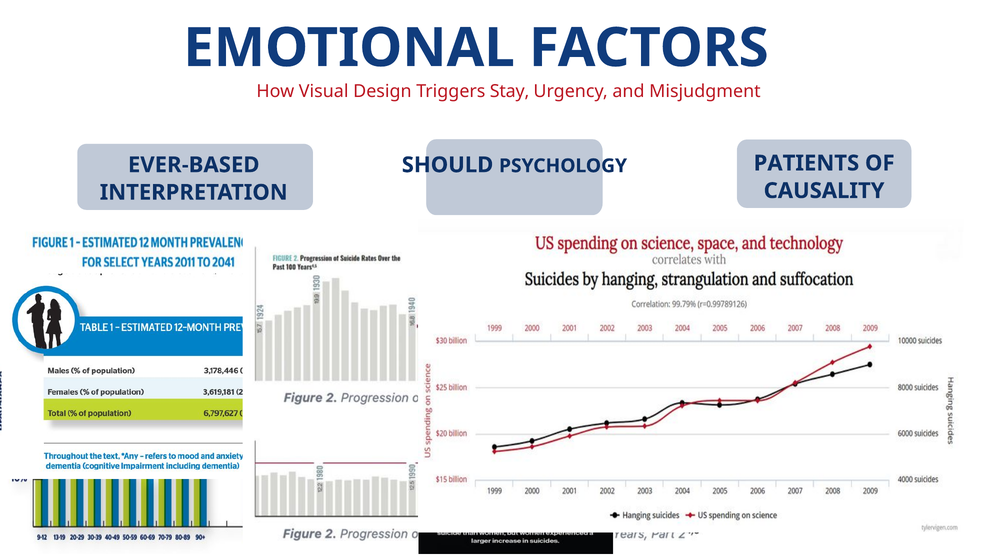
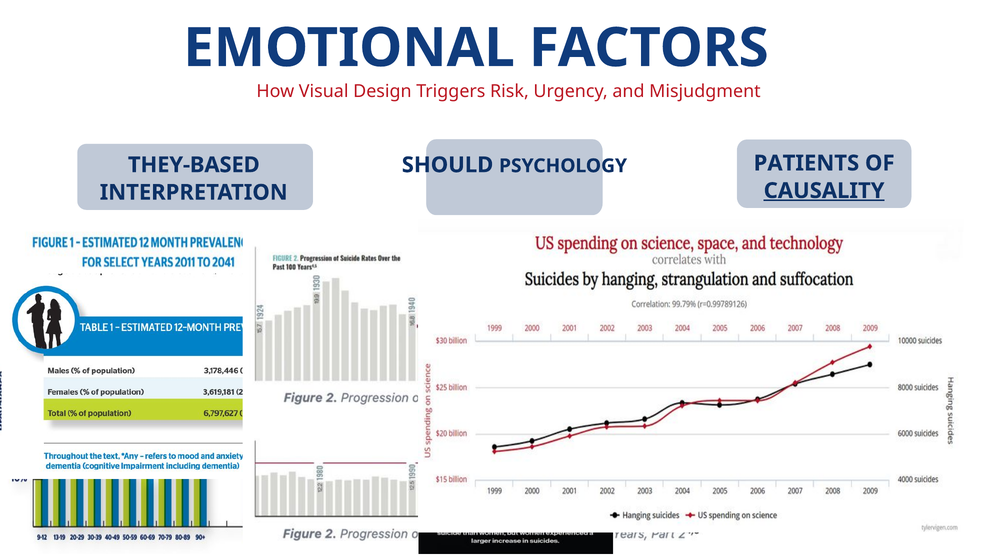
Stay: Stay -> Risk
EVER-BASED: EVER-BASED -> THEY-BASED
CAUSALITY underline: none -> present
